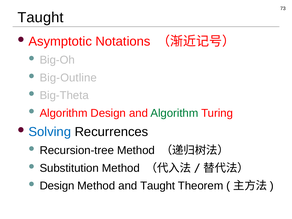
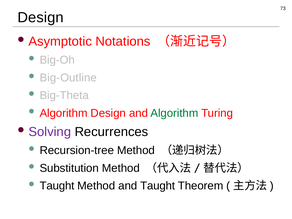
Taught at (41, 18): Taught -> Design
Solving colour: blue -> purple
Design at (57, 186): Design -> Taught
